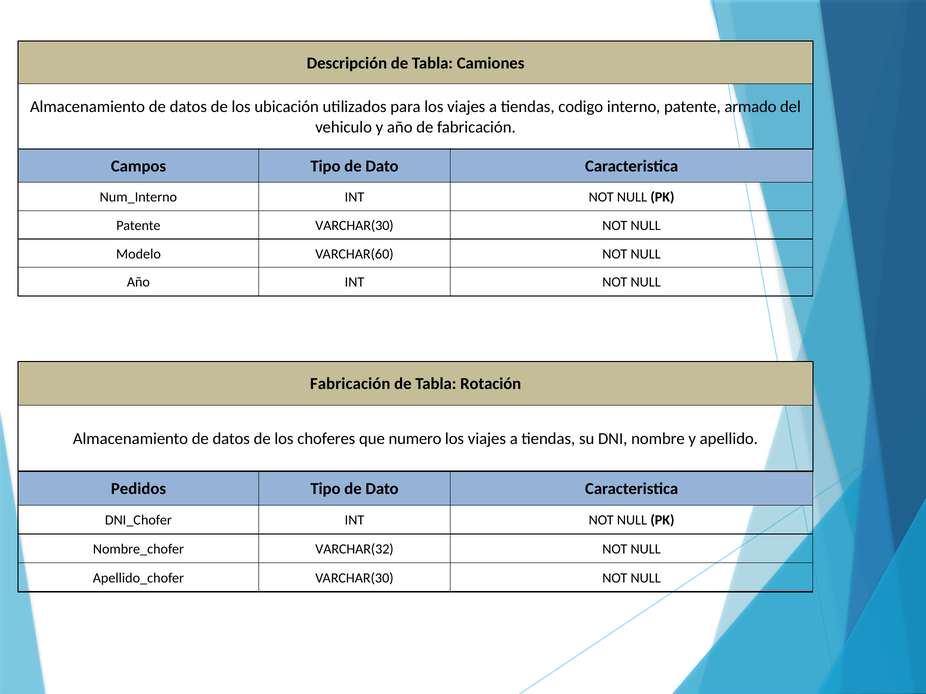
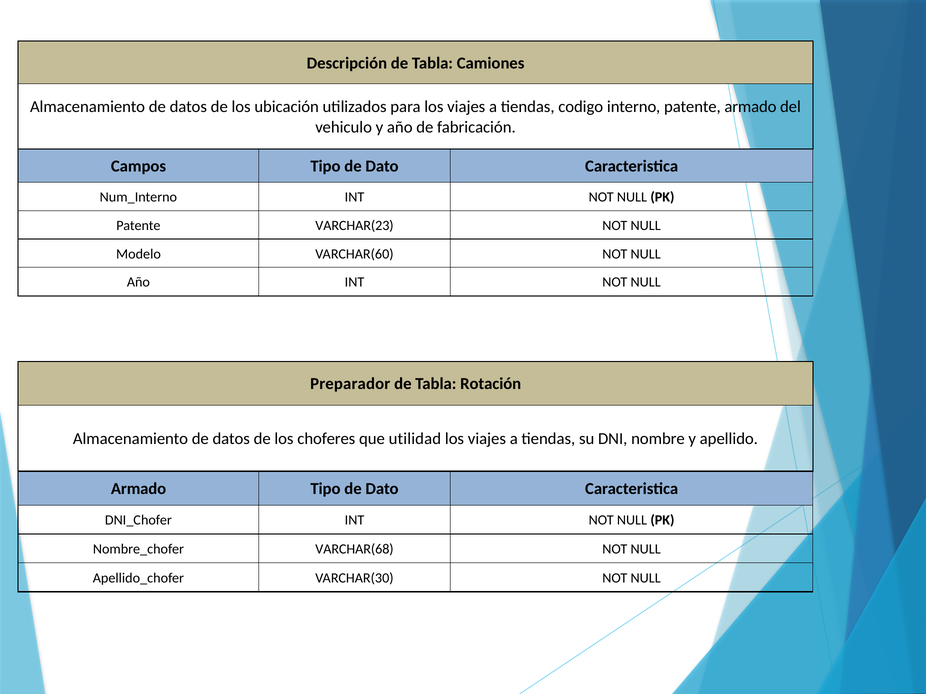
Patente VARCHAR(30: VARCHAR(30 -> VARCHAR(23
Fabricación at (350, 384): Fabricación -> Preparador
numero: numero -> utilidad
Pedidos at (138, 489): Pedidos -> Armado
VARCHAR(32: VARCHAR(32 -> VARCHAR(68
